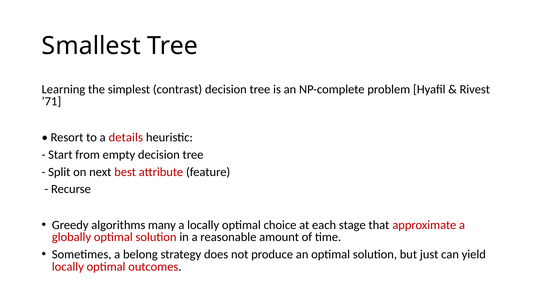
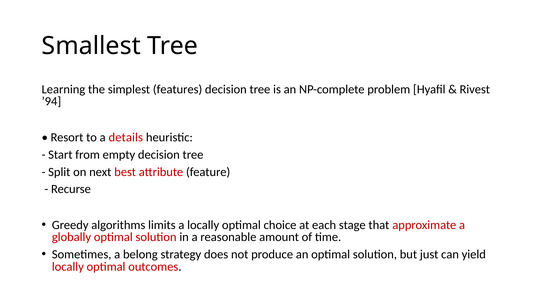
contrast: contrast -> features
’71: ’71 -> ’94
many: many -> limits
